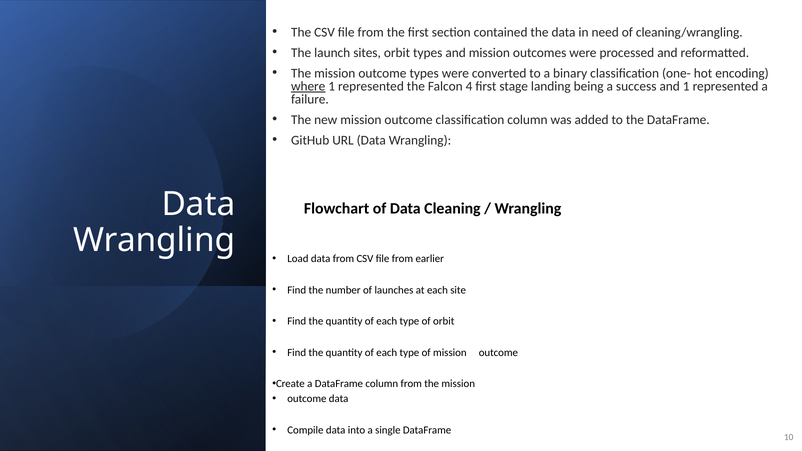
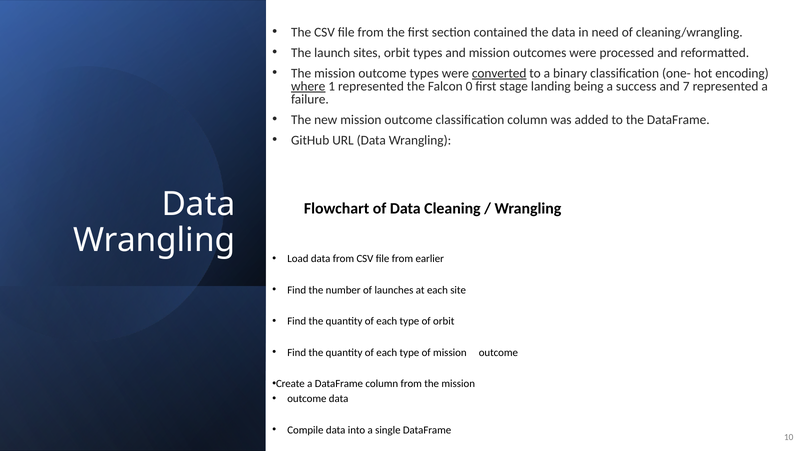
converted underline: none -> present
4: 4 -> 0
and 1: 1 -> 7
